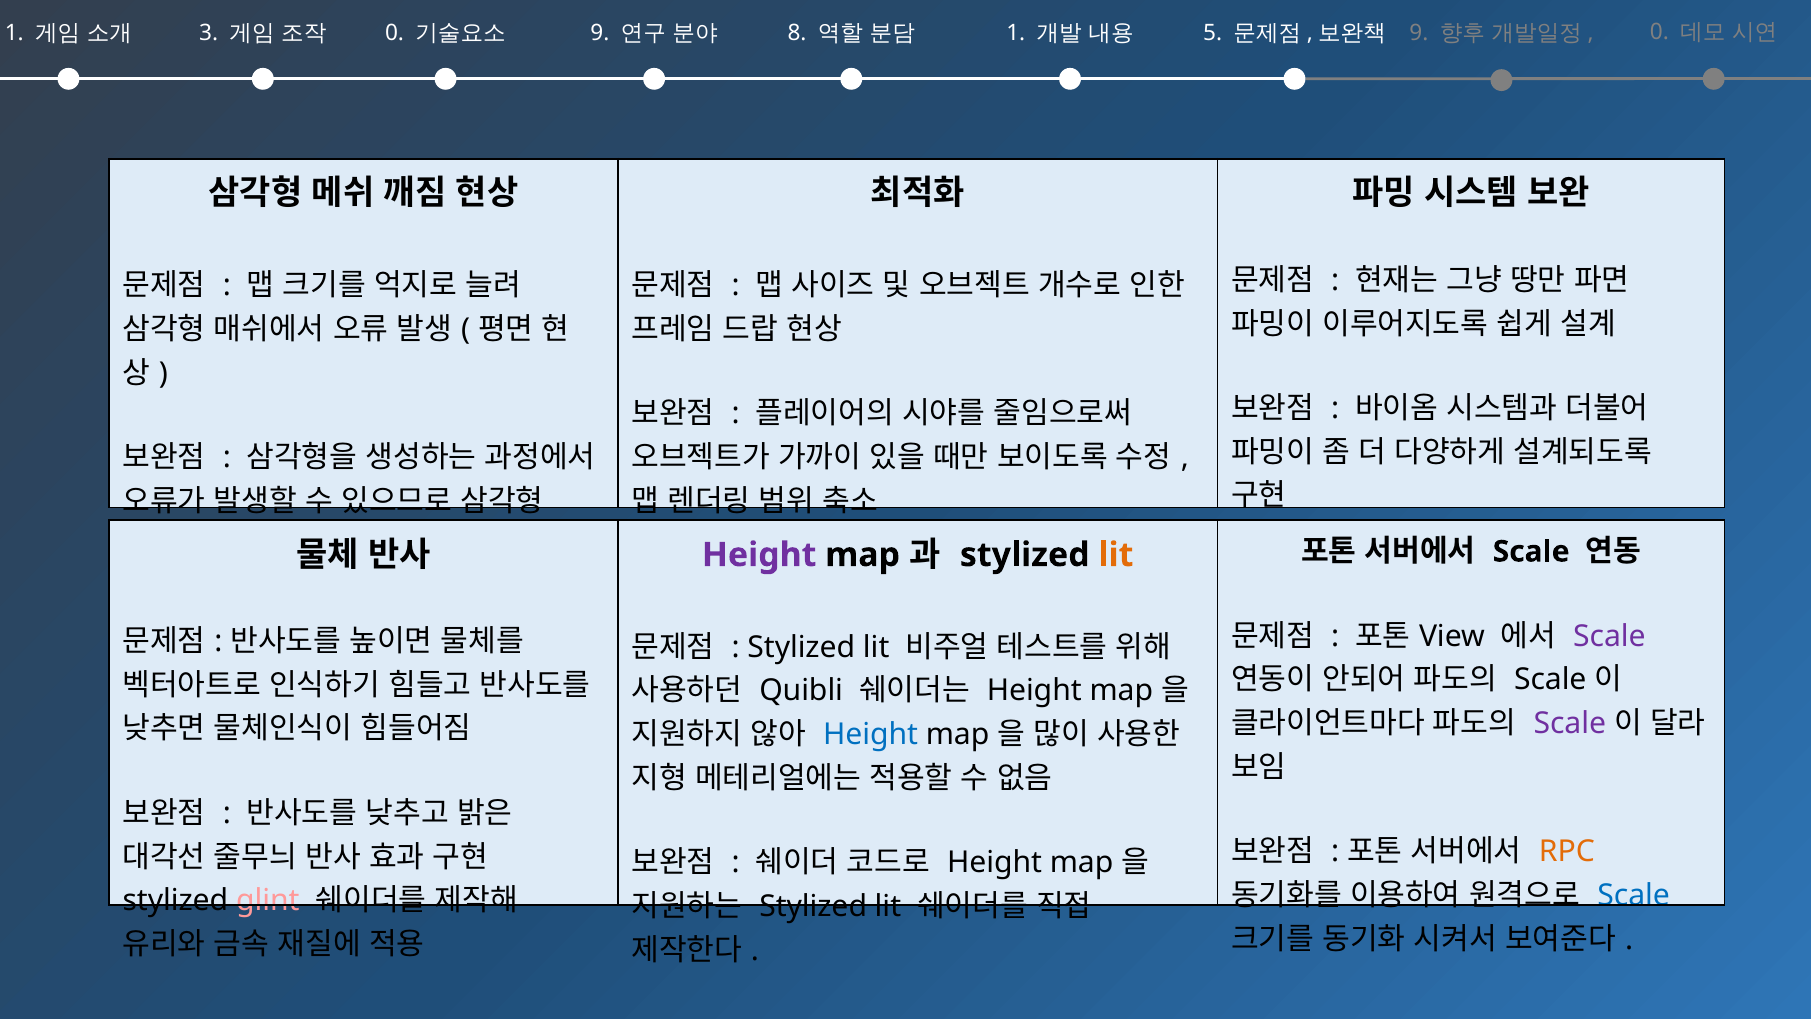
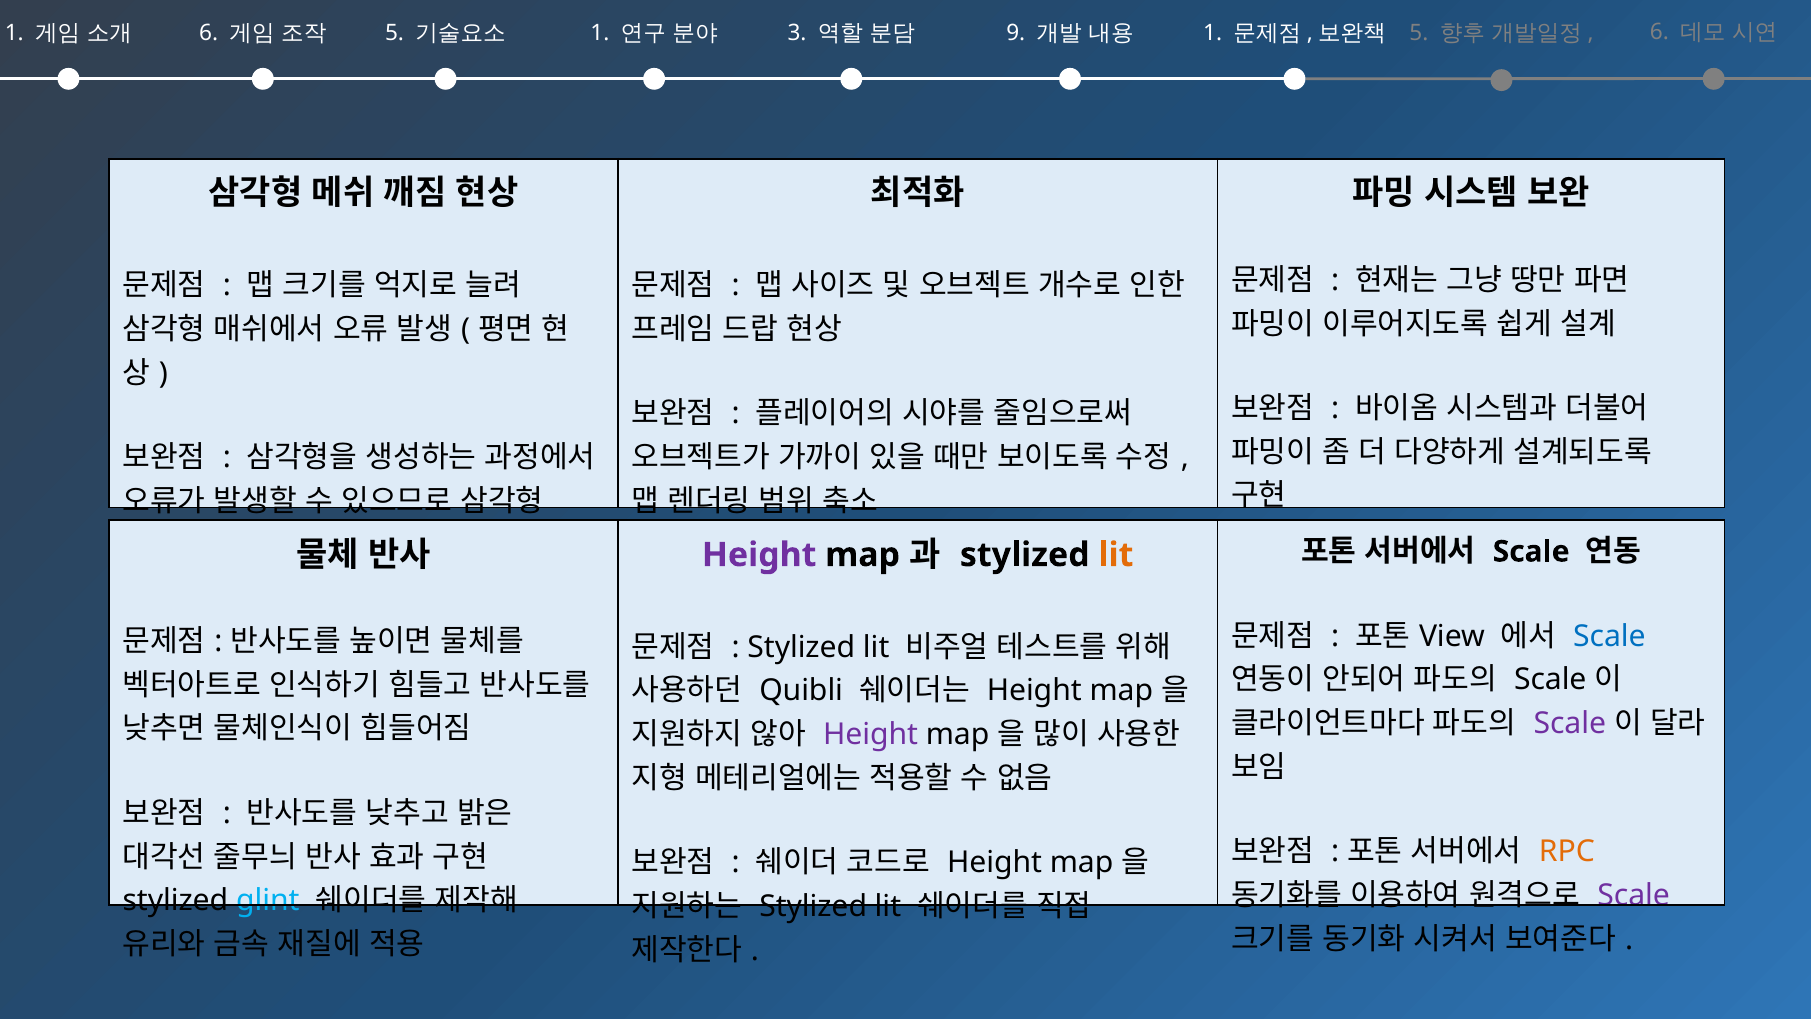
3 at (209, 33): 3 -> 6
0 at (395, 33): 0 -> 5
9 at (600, 33): 9 -> 1
8: 8 -> 3
1 at (1016, 33): 1 -> 9
5 at (1213, 33): 5 -> 1
9 at (1419, 33): 9 -> 5
0 at (1659, 32): 0 -> 6
Scale at (1609, 636) colour: purple -> blue
Height at (871, 734) colour: blue -> purple
Scale at (1634, 895) colour: blue -> purple
glint colour: pink -> light blue
